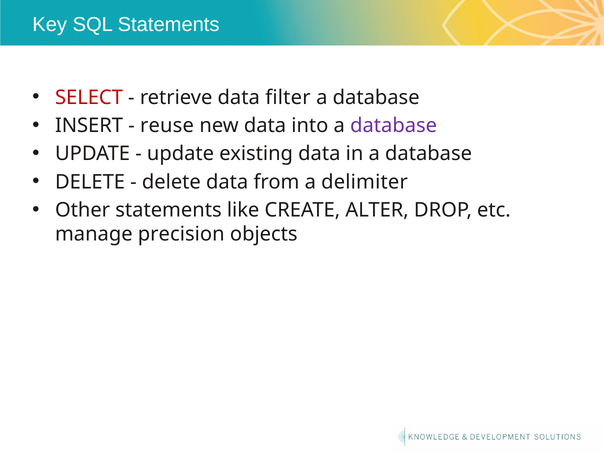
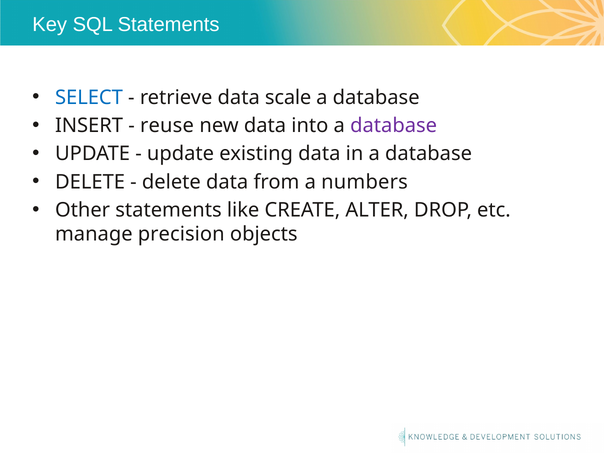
SELECT colour: red -> blue
filter: filter -> scale
delimiter: delimiter -> numbers
